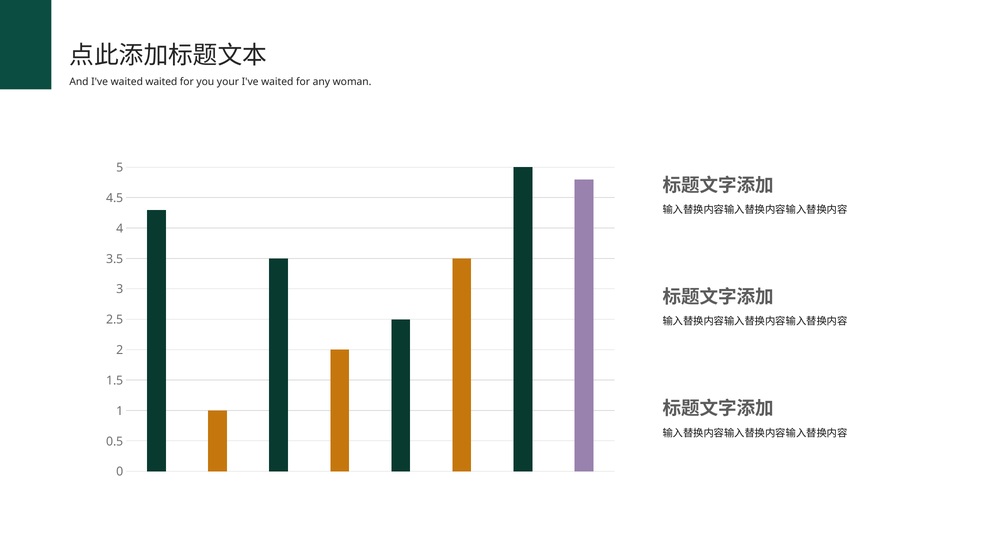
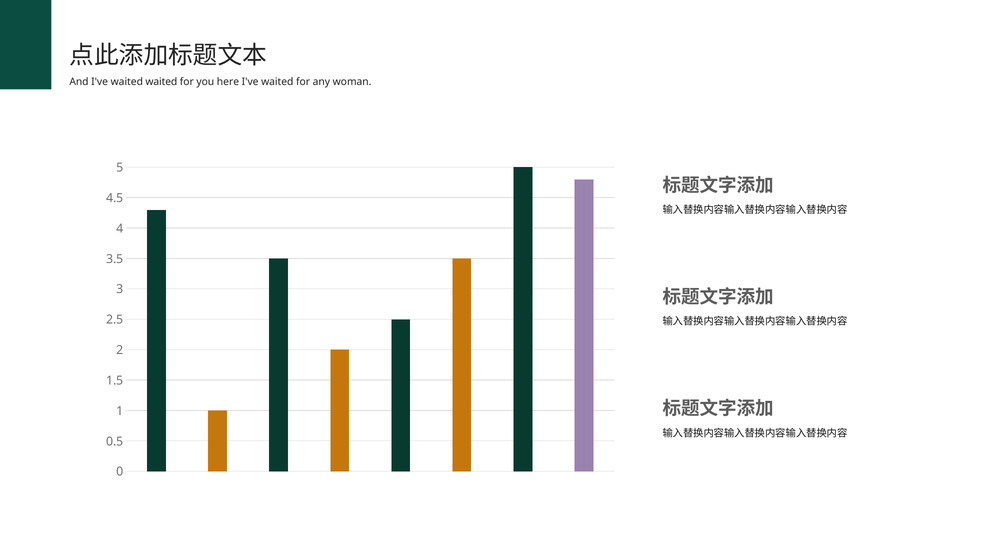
your: your -> here
